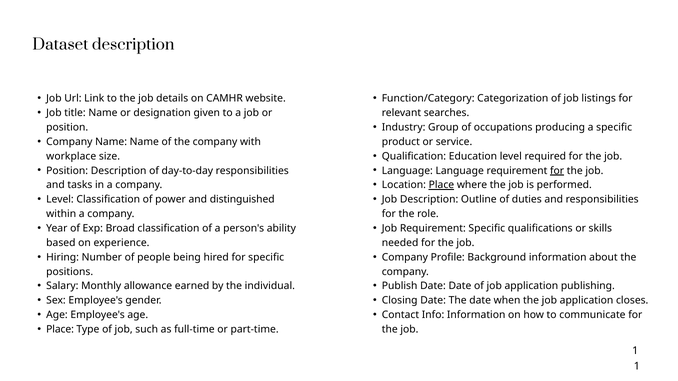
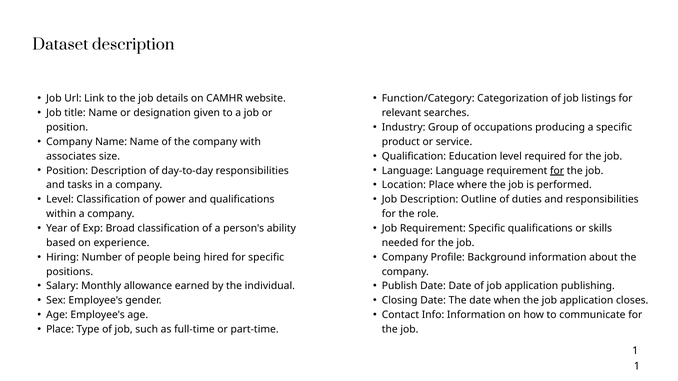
workplace: workplace -> associates
Place at (441, 185) underline: present -> none
and distinguished: distinguished -> qualifications
